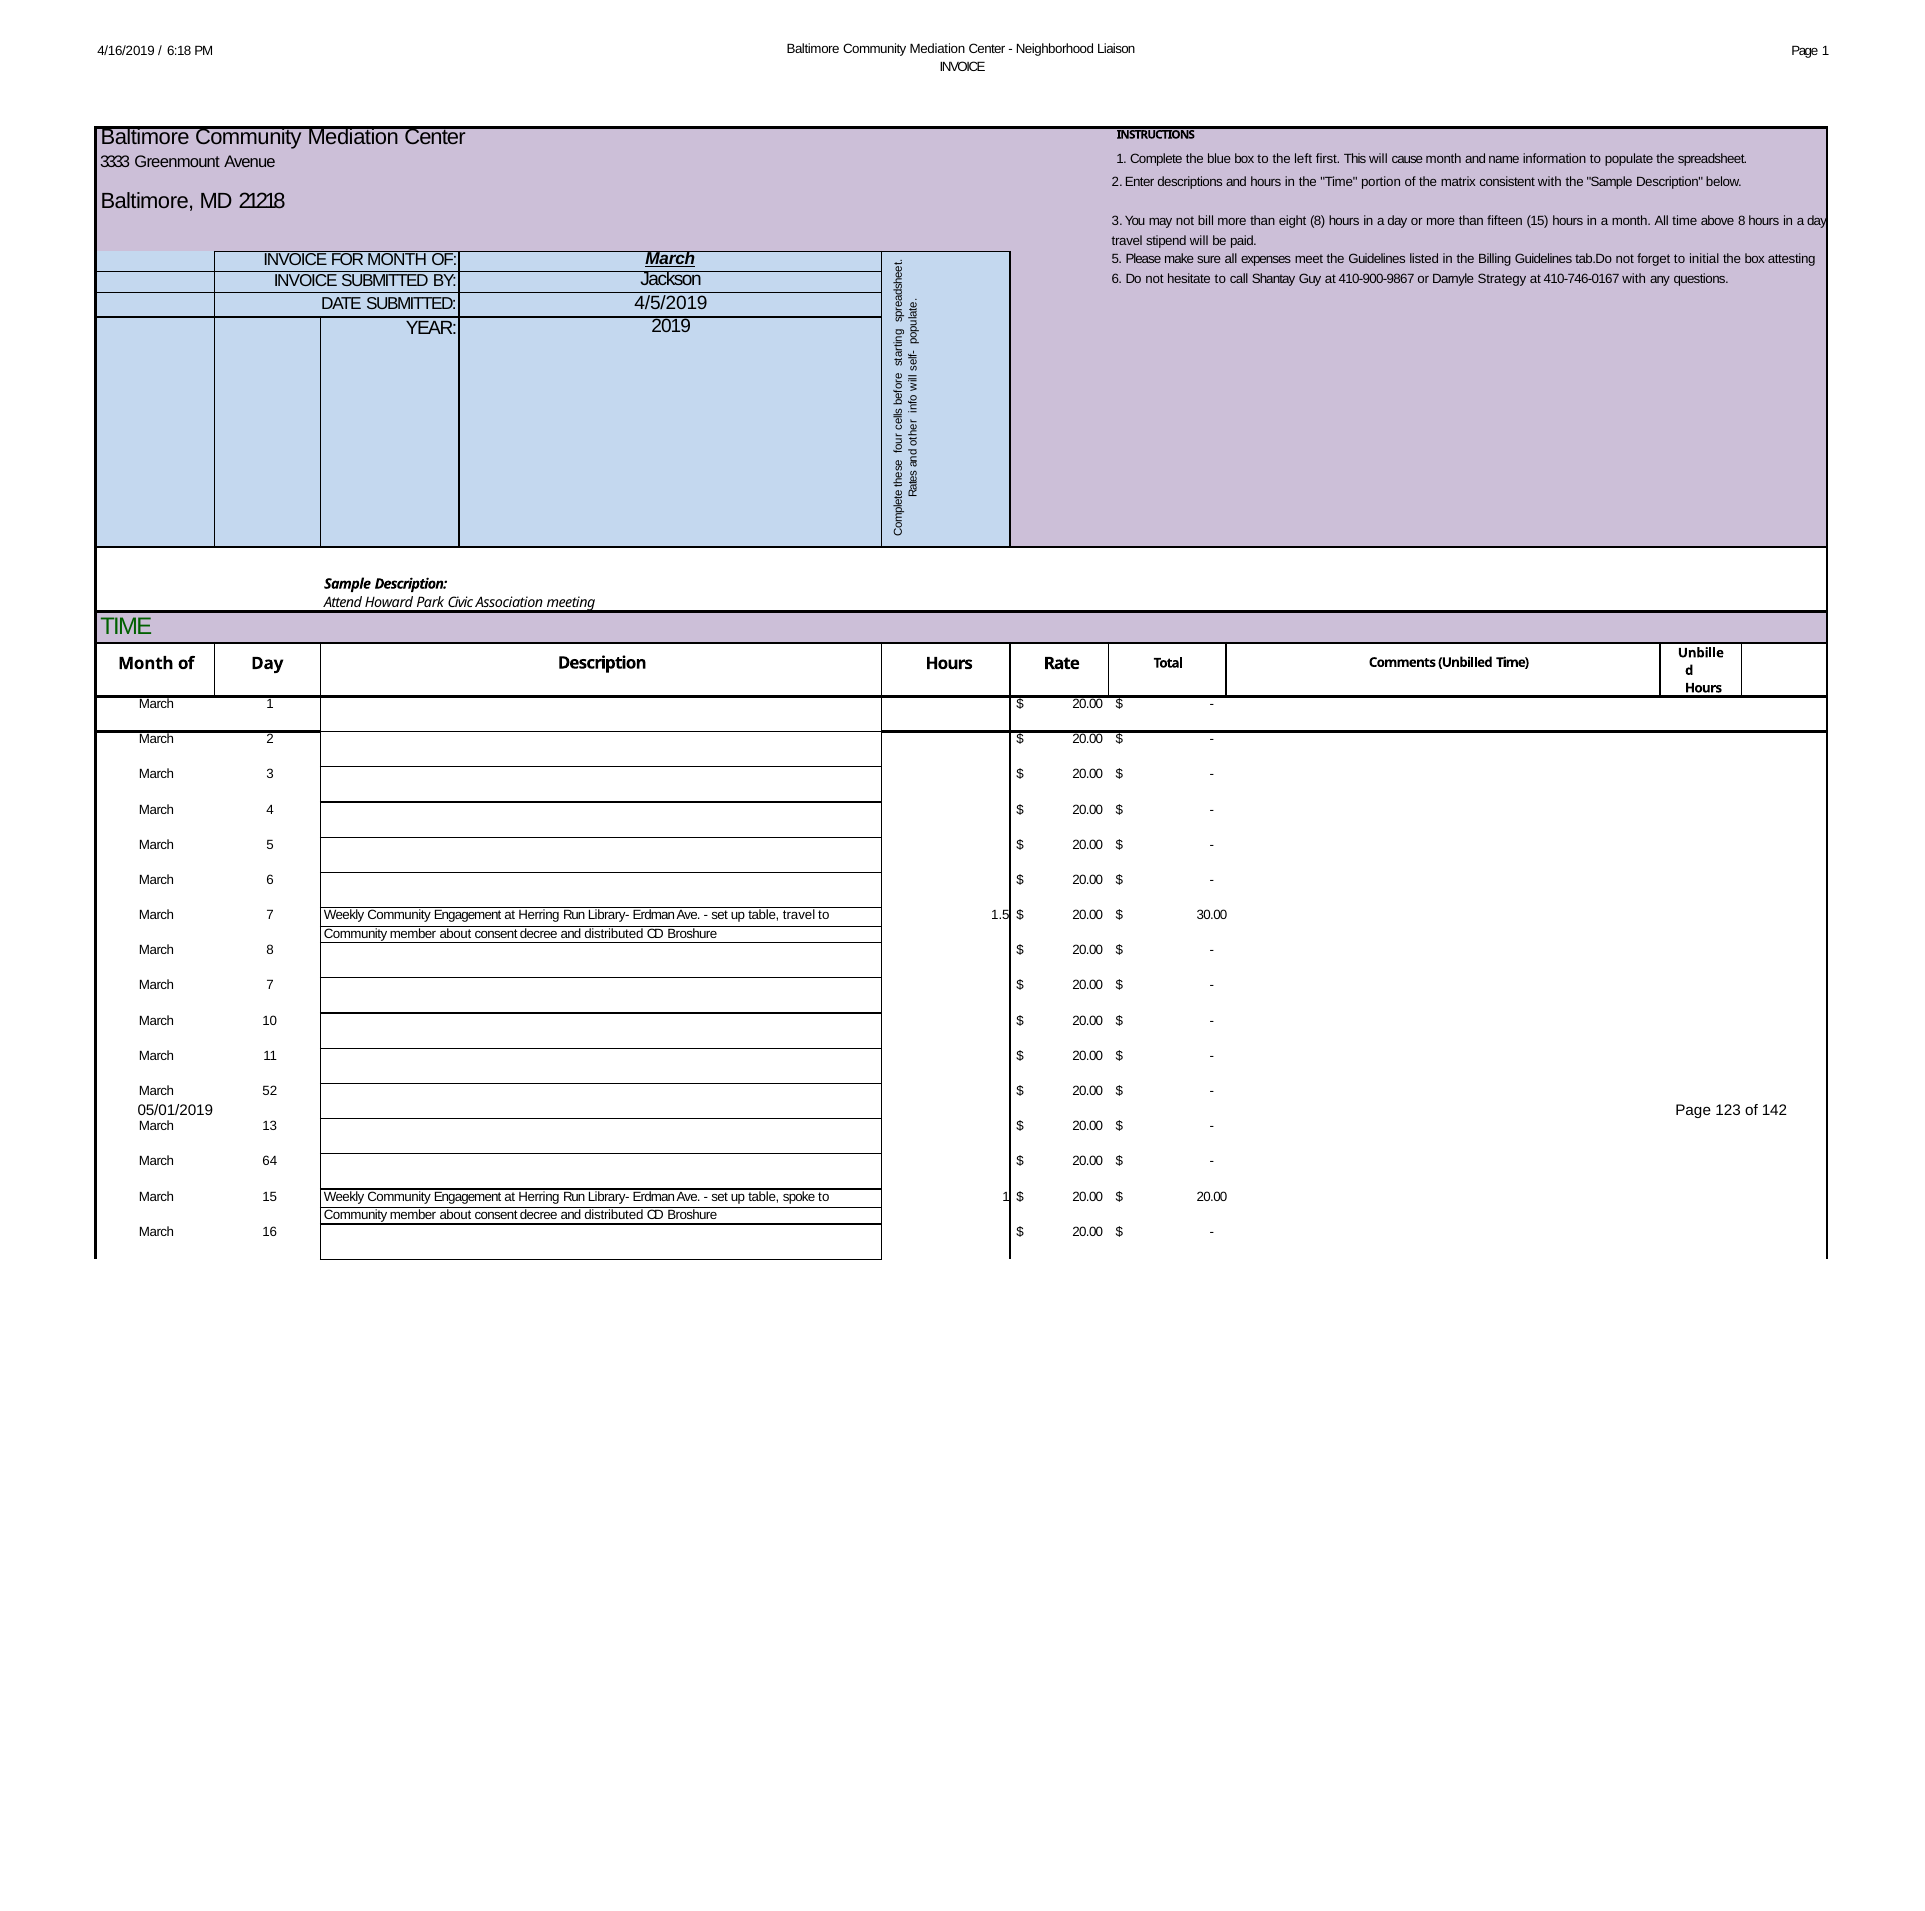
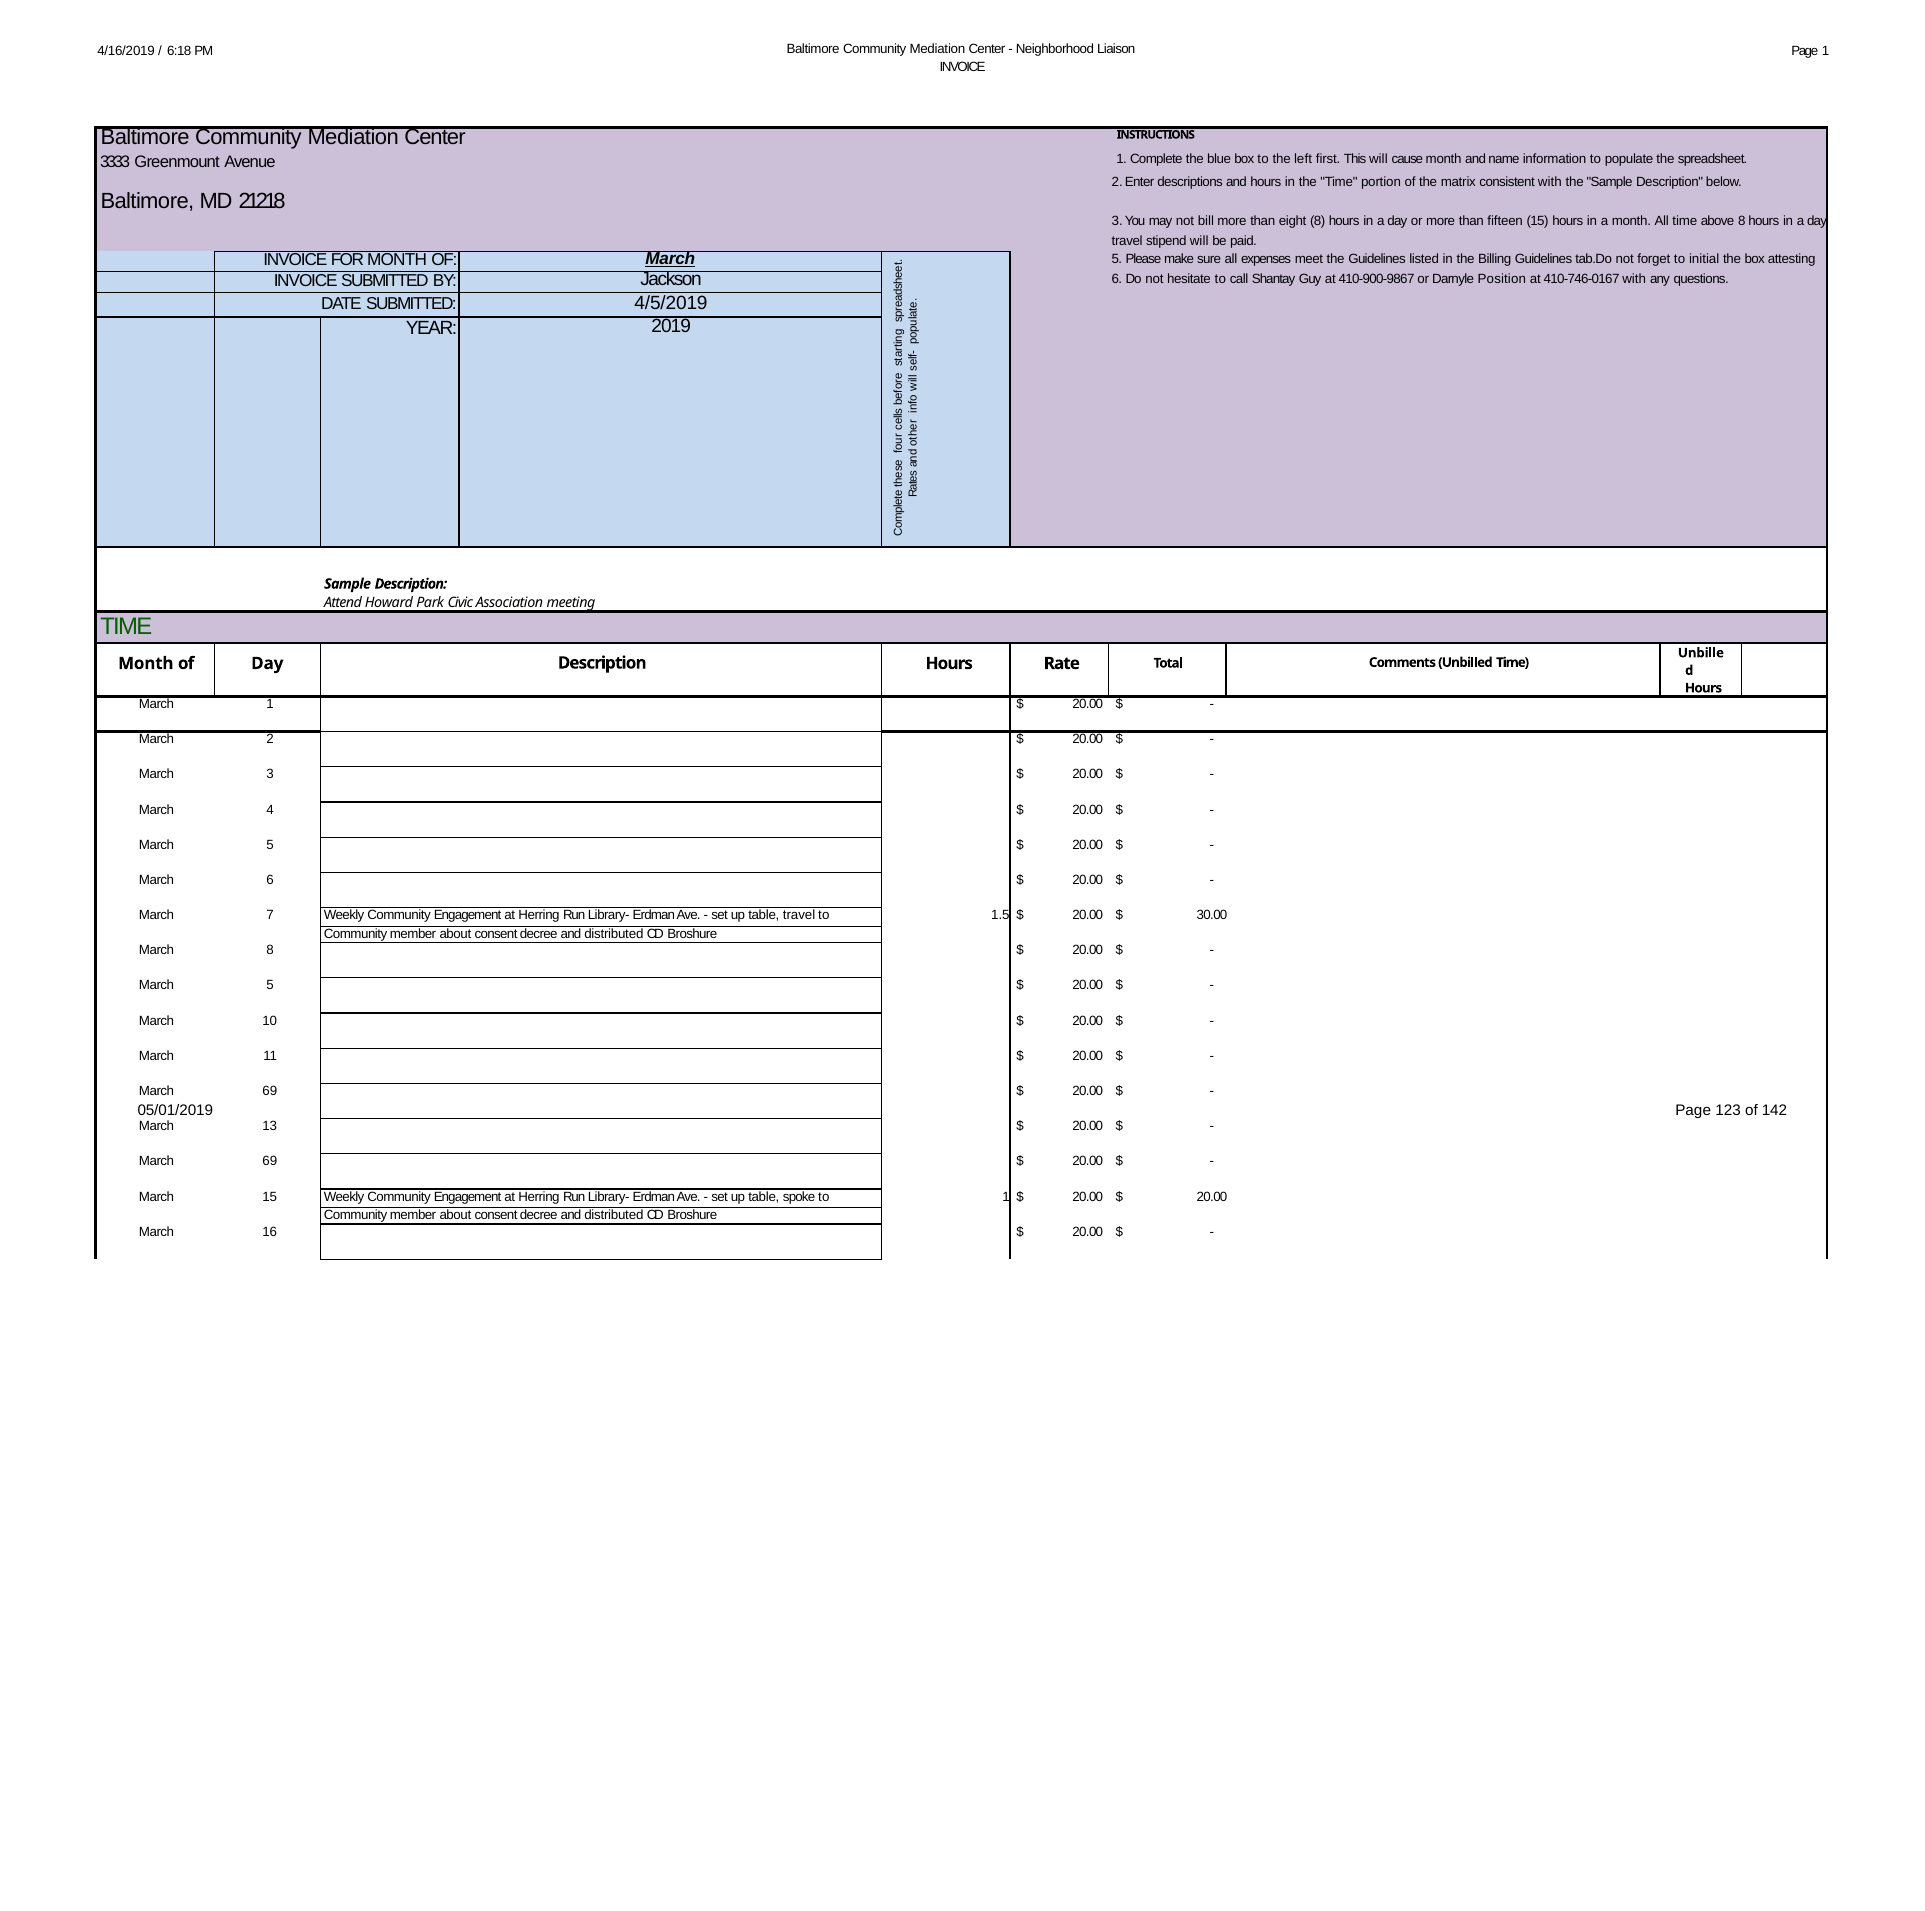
Strategy: Strategy -> Position
7 at (270, 986): 7 -> 5
52 at (270, 1091): 52 -> 69
64 at (270, 1162): 64 -> 69
